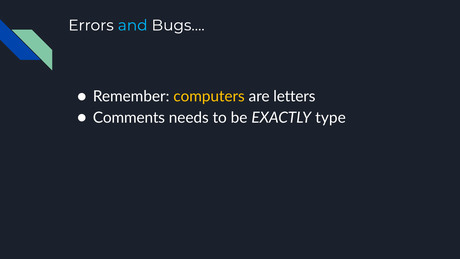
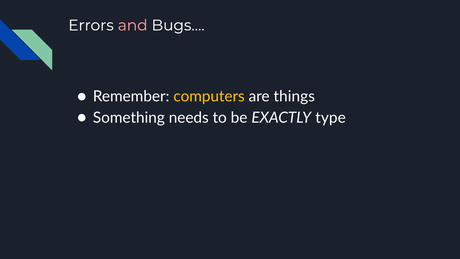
and colour: light blue -> pink
letters: letters -> things
Comments: Comments -> Something
